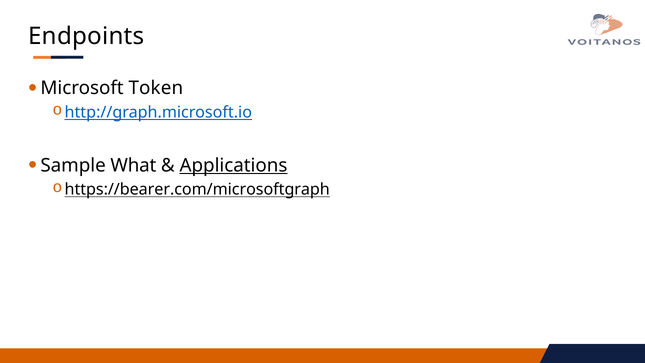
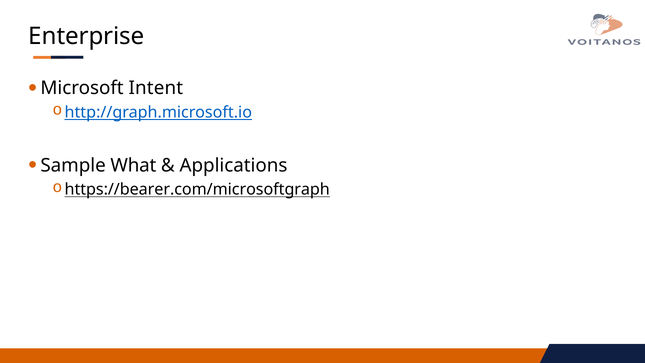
Endpoints: Endpoints -> Enterprise
Token: Token -> Intent
Applications underline: present -> none
